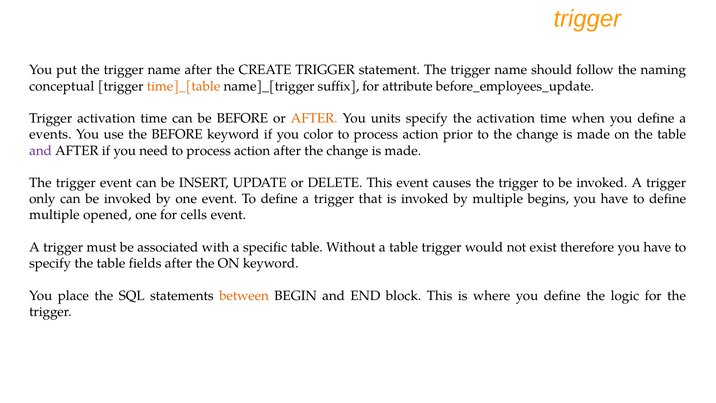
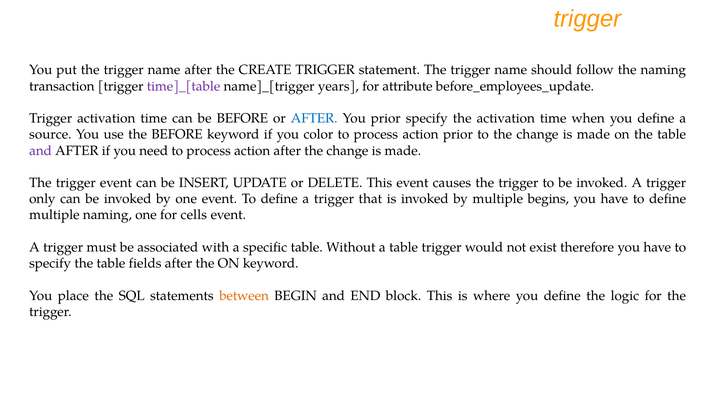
conceptual: conceptual -> transaction
time]_[table colour: orange -> purple
suffix: suffix -> years
AFTER at (314, 118) colour: orange -> blue
You units: units -> prior
events: events -> source
multiple opened: opened -> naming
